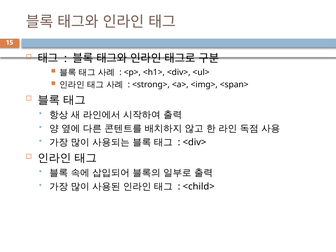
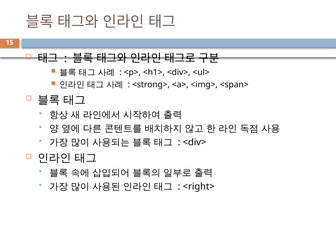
<child>: <child> -> <right>
